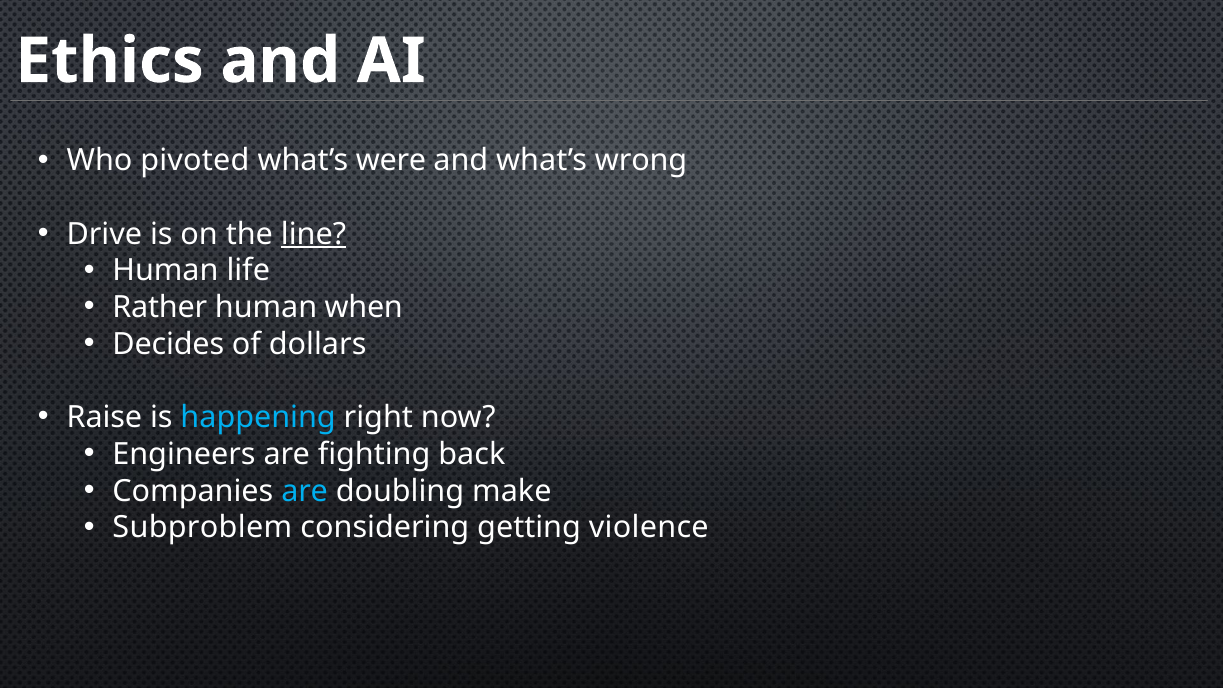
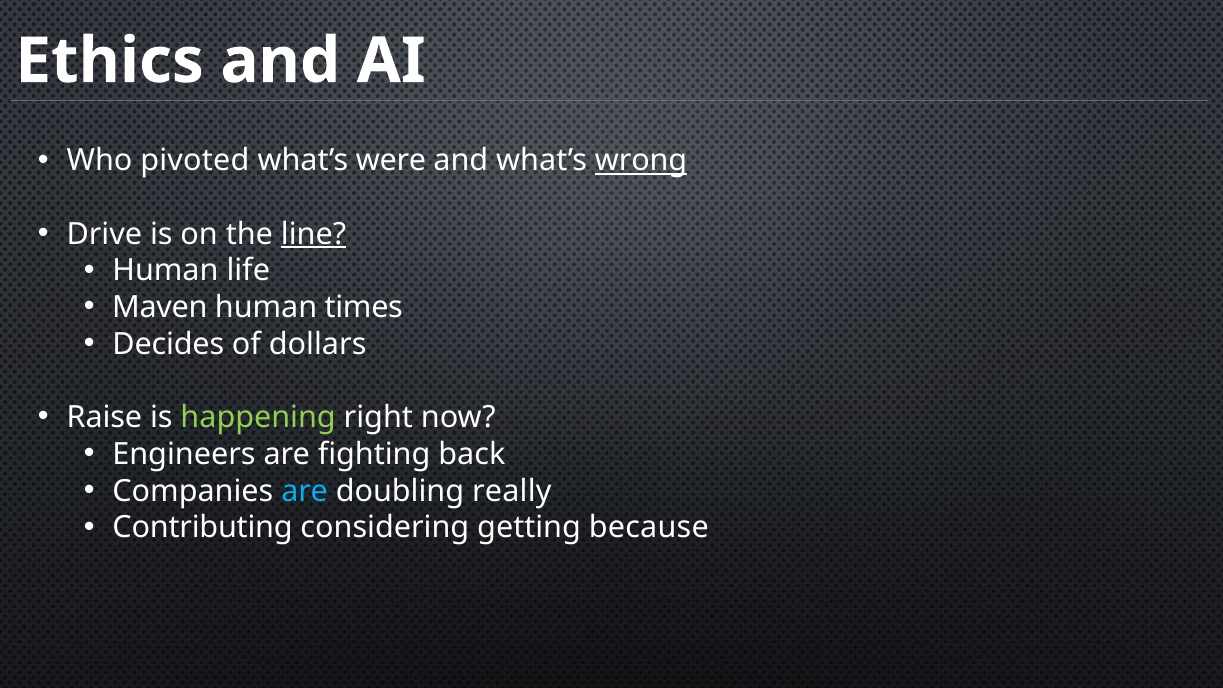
wrong underline: none -> present
Rather: Rather -> Maven
when: when -> times
happening colour: light blue -> light green
make: make -> really
Subproblem: Subproblem -> Contributing
violence: violence -> because
